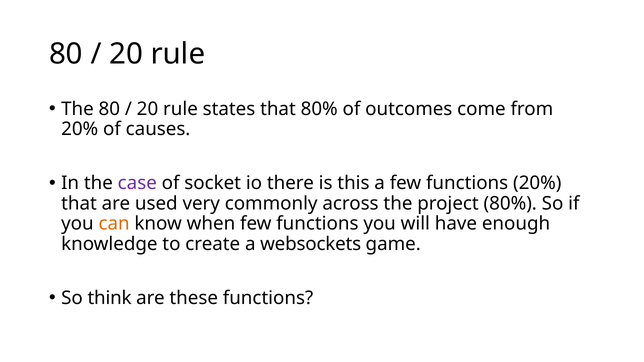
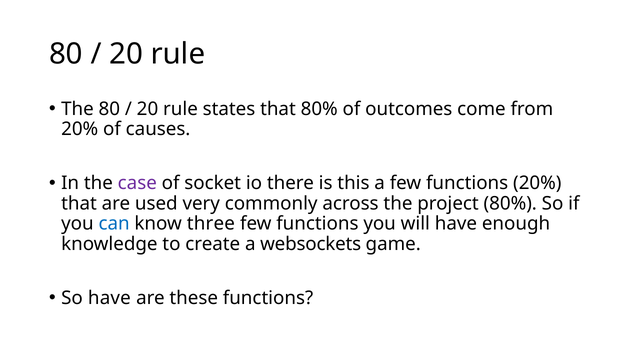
can colour: orange -> blue
when: when -> three
So think: think -> have
